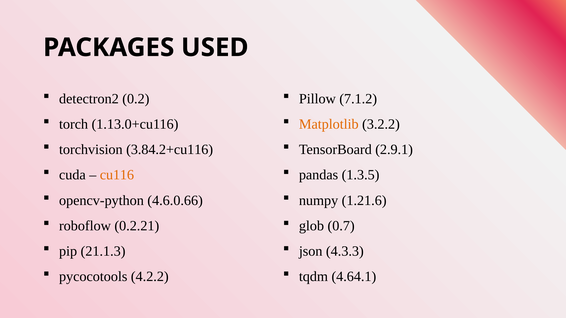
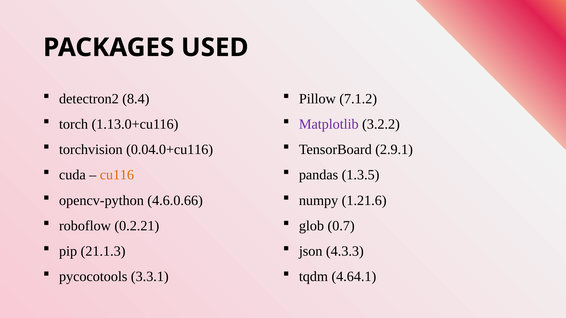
0.2: 0.2 -> 8.4
Matplotlib colour: orange -> purple
3.84.2+cu116: 3.84.2+cu116 -> 0.04.0+cu116
4.2.2: 4.2.2 -> 3.3.1
